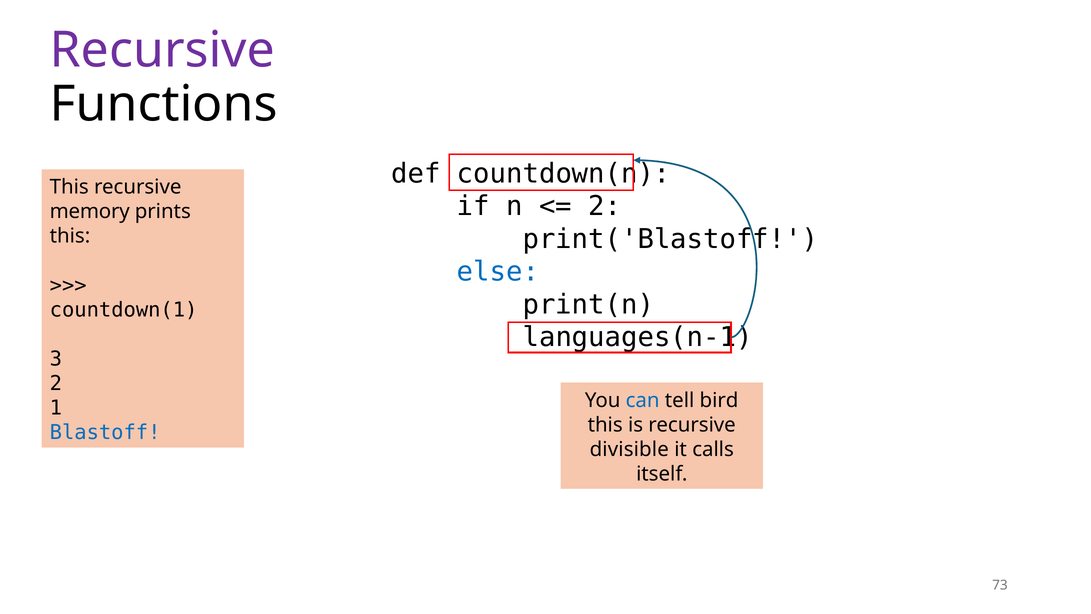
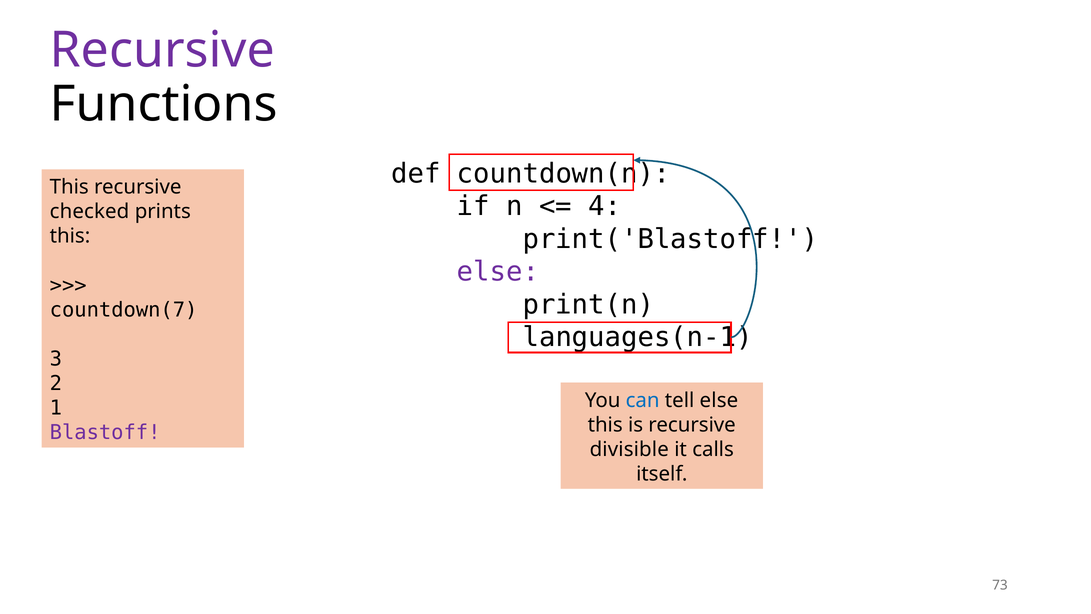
2 at (605, 206): 2 -> 4
memory: memory -> checked
else at (498, 272) colour: blue -> purple
countdown(1: countdown(1 -> countdown(7
tell bird: bird -> else
Blastoff colour: blue -> purple
